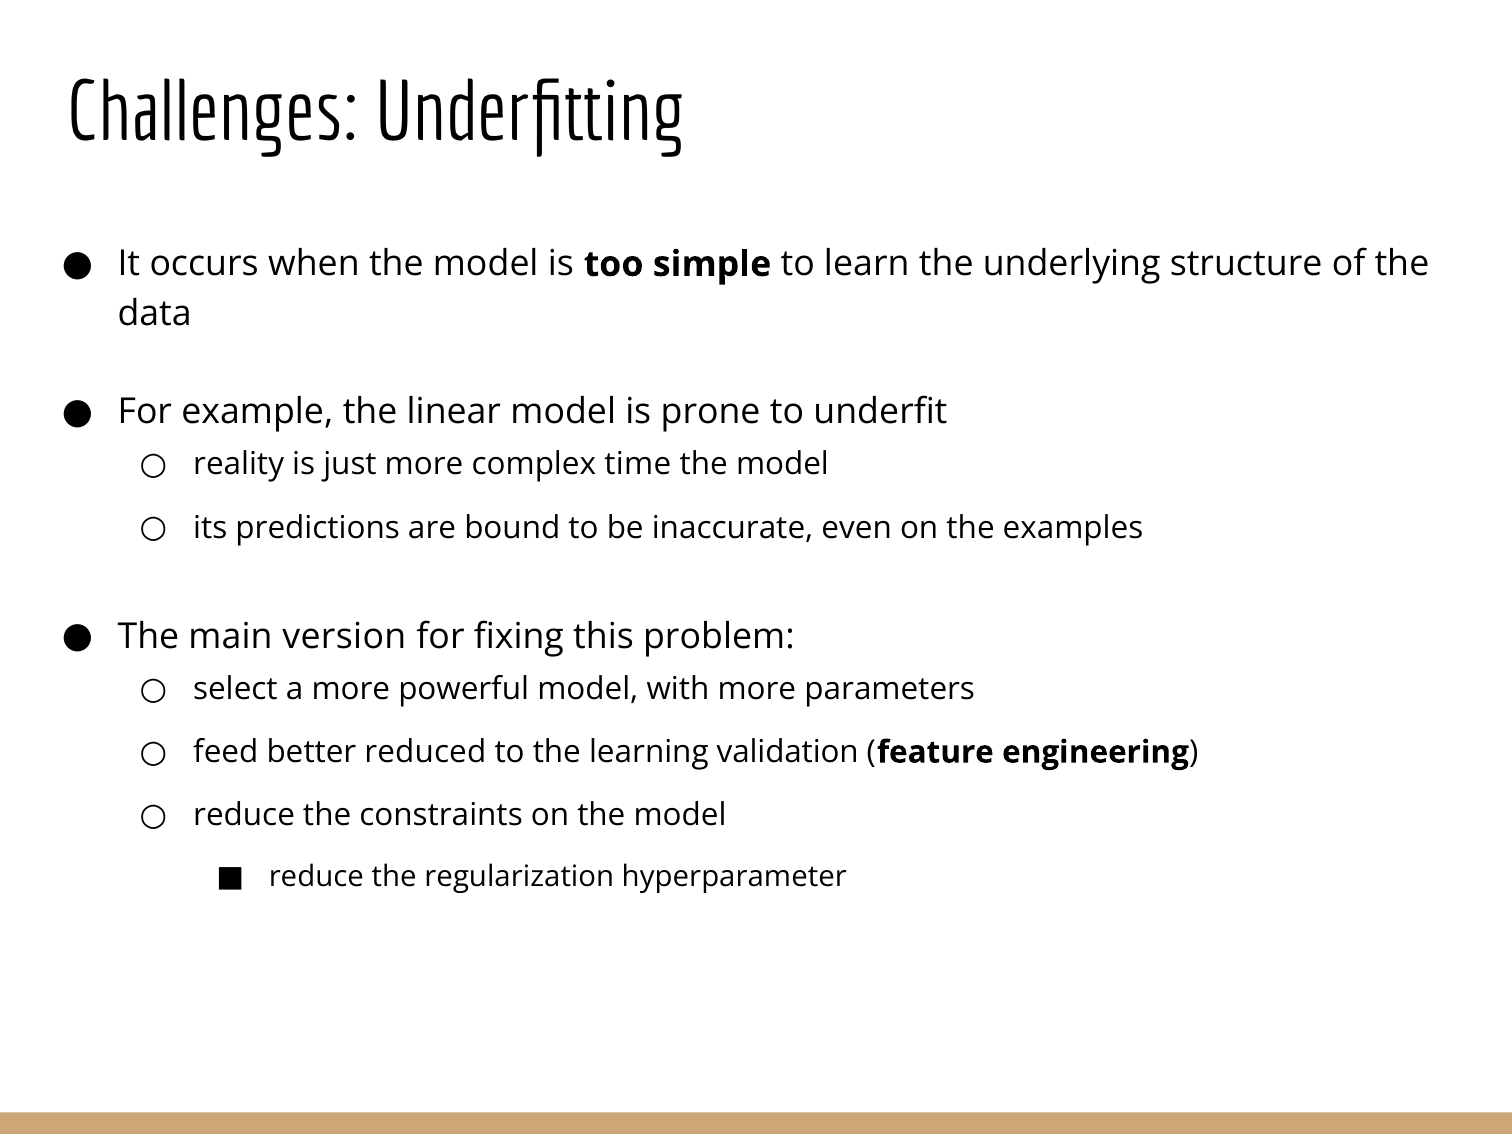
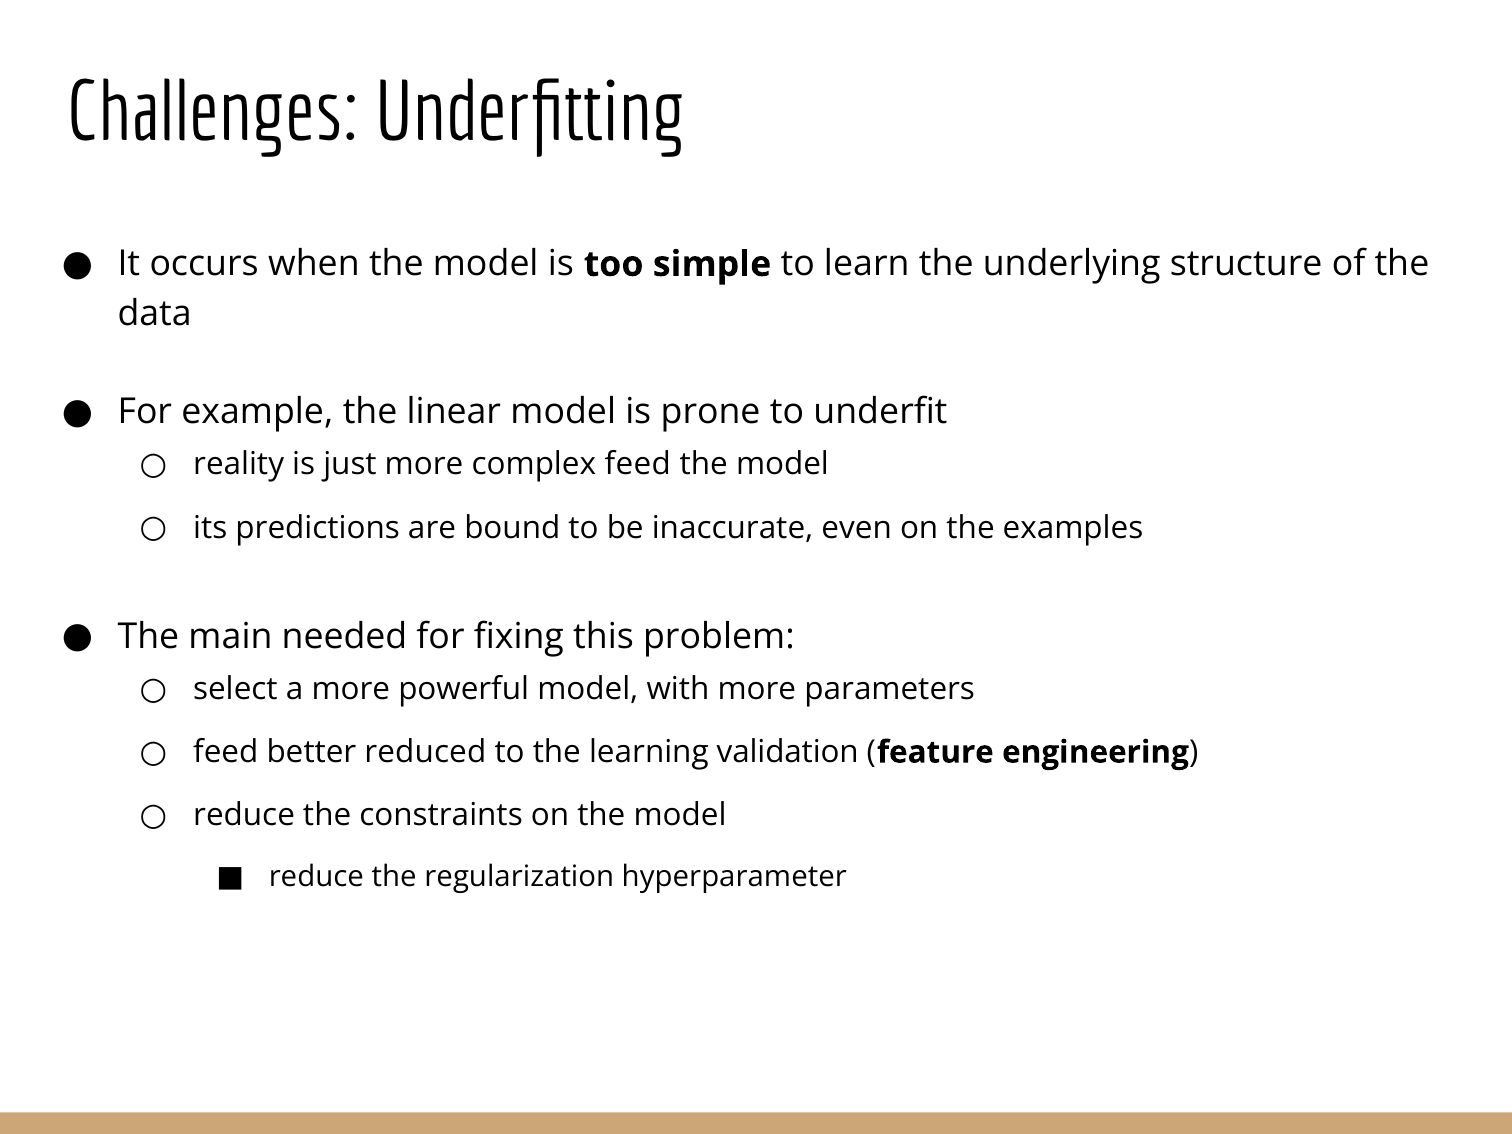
complex time: time -> feed
version: version -> needed
